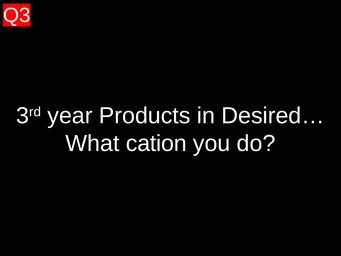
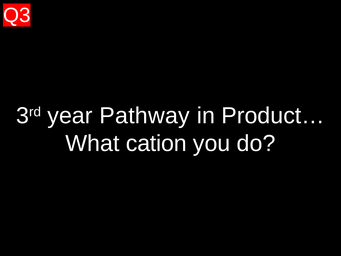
Products: Products -> Pathway
Desired…: Desired… -> Product…
